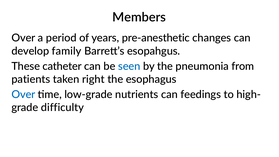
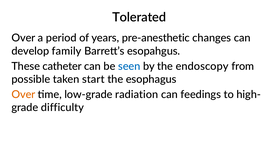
Members: Members -> Tolerated
pneumonia: pneumonia -> endoscopy
patients: patients -> possible
right: right -> start
Over at (23, 94) colour: blue -> orange
nutrients: nutrients -> radiation
